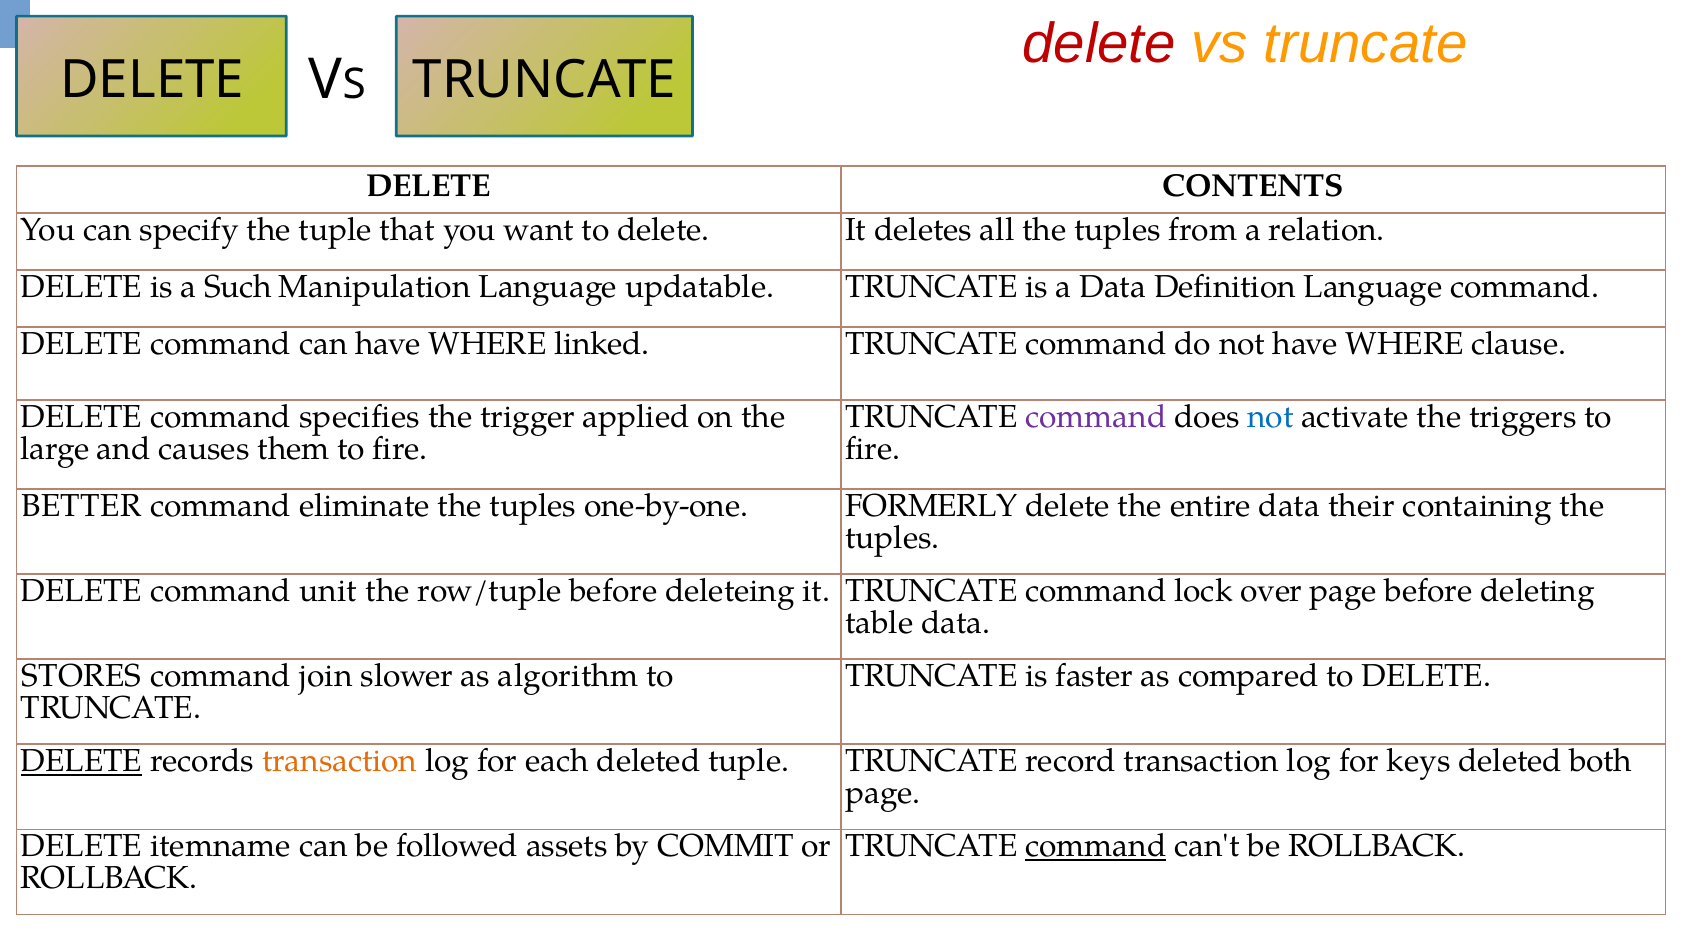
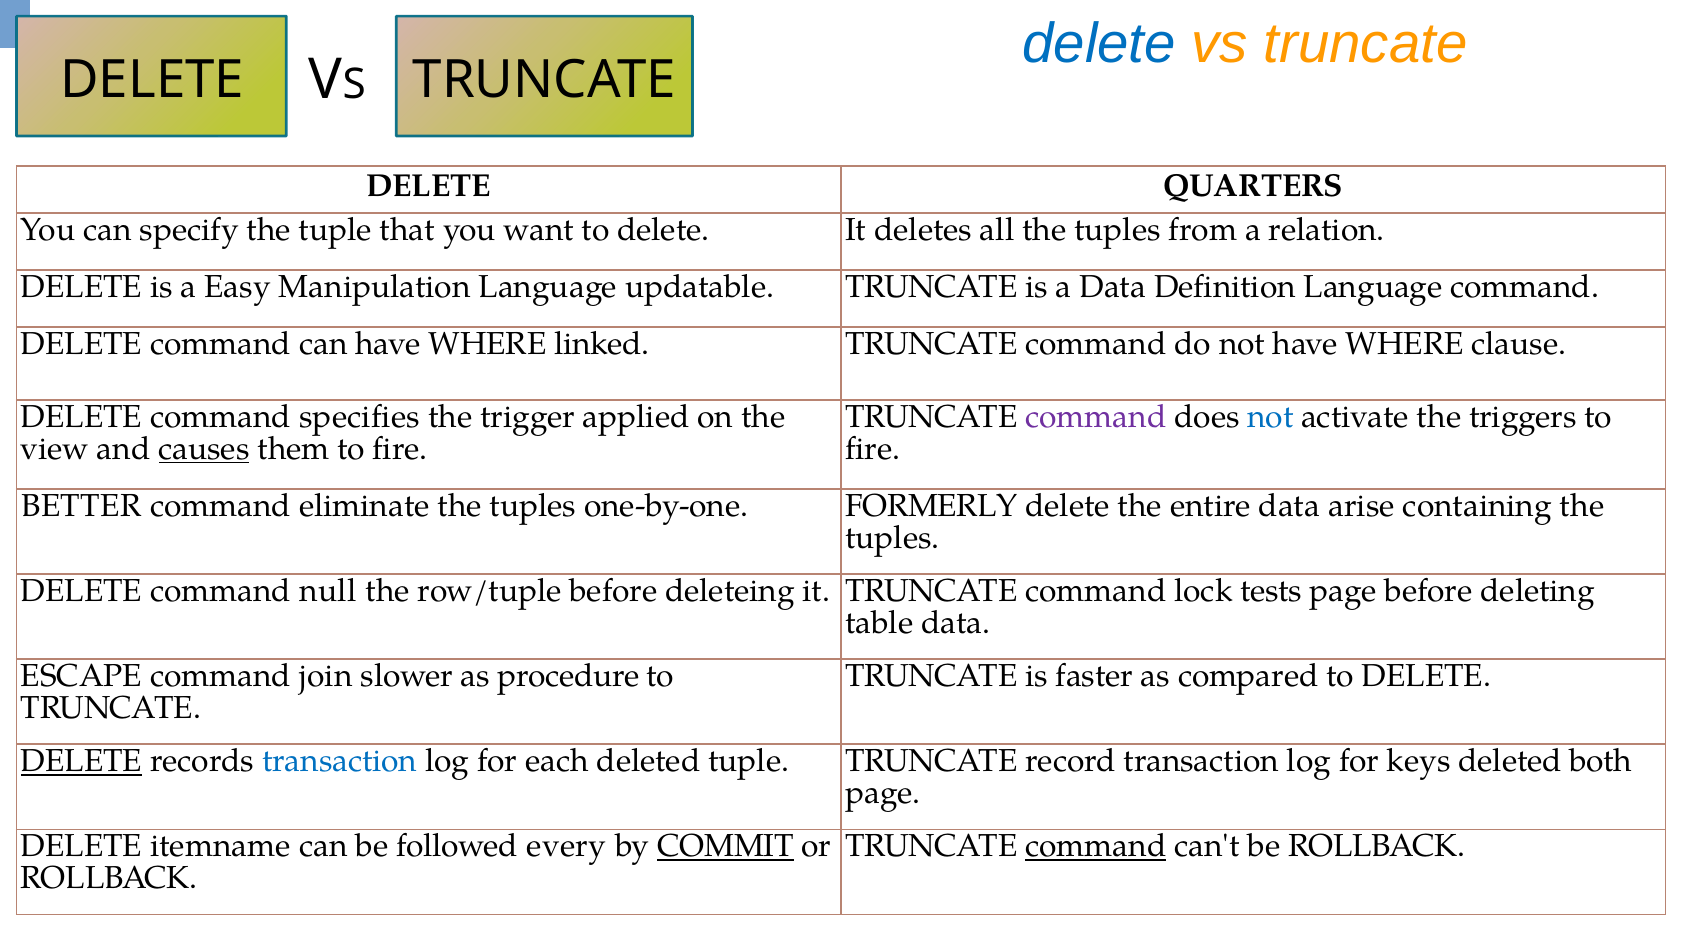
delete at (1099, 44) colour: red -> blue
CONTENTS: CONTENTS -> QUARTERS
Such: Such -> Easy
large: large -> view
causes underline: none -> present
their: their -> arise
unit: unit -> null
over: over -> tests
STORES: STORES -> ESCAPE
algorithm: algorithm -> procedure
transaction at (340, 761) colour: orange -> blue
assets: assets -> every
COMMIT underline: none -> present
